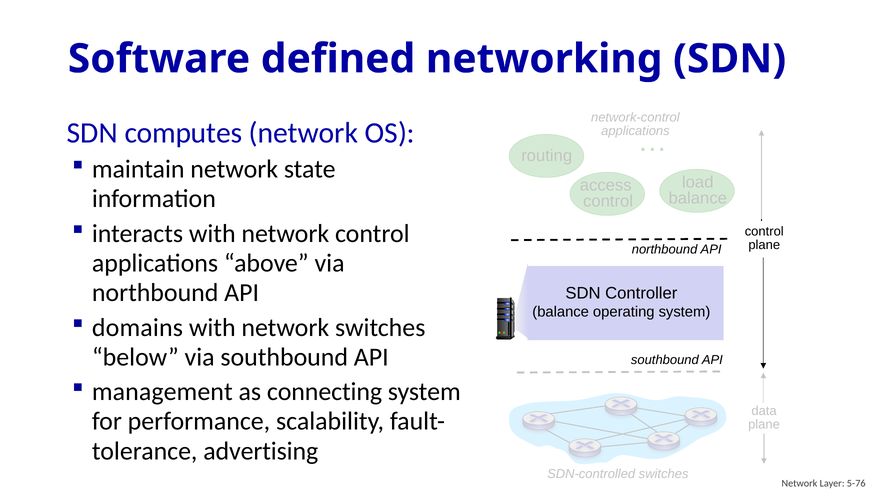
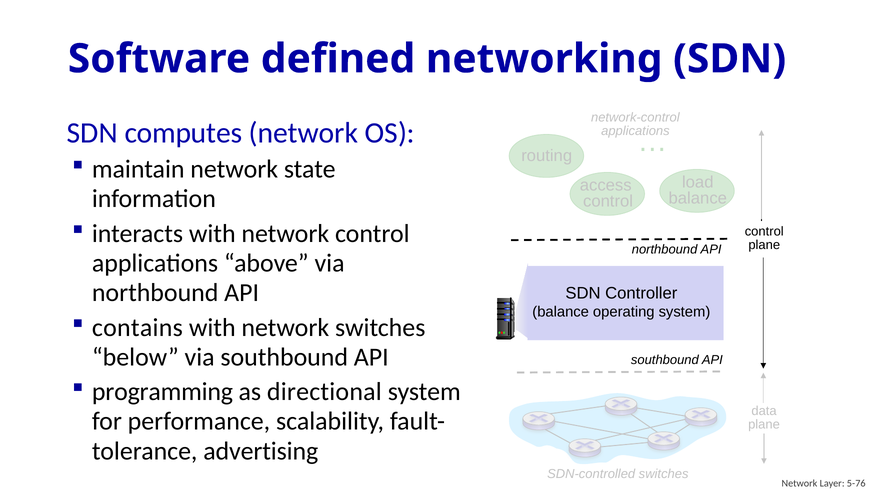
domains: domains -> contains
management: management -> programming
connecting: connecting -> directional
